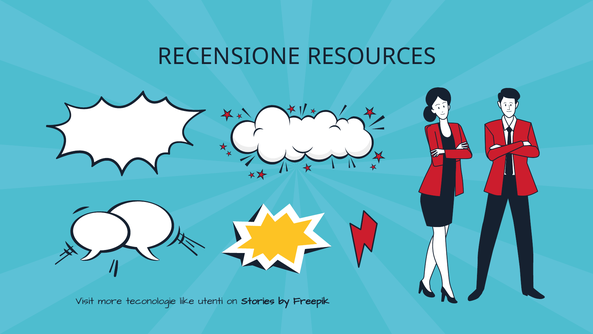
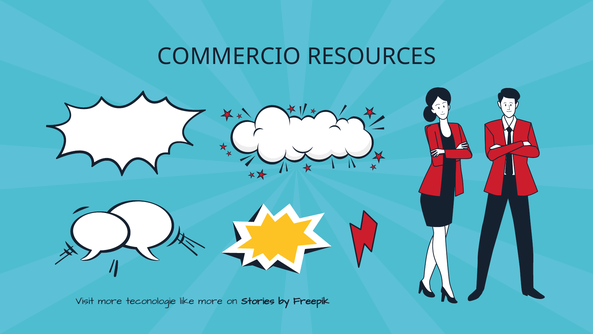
RECENSIONE: RECENSIONE -> COMMERCIO
like utenti: utenti -> more
